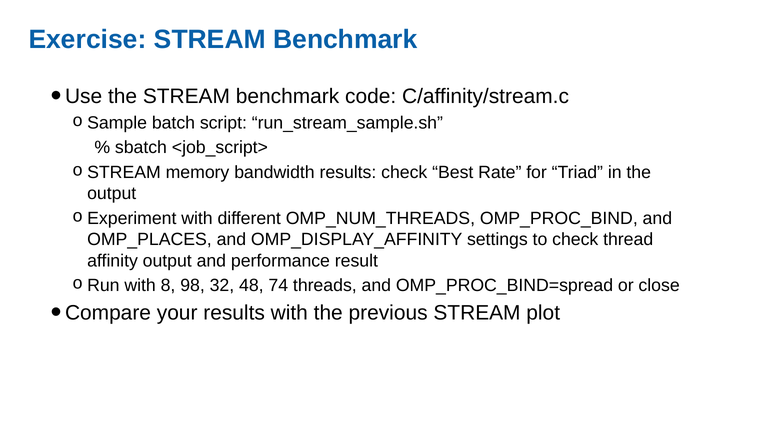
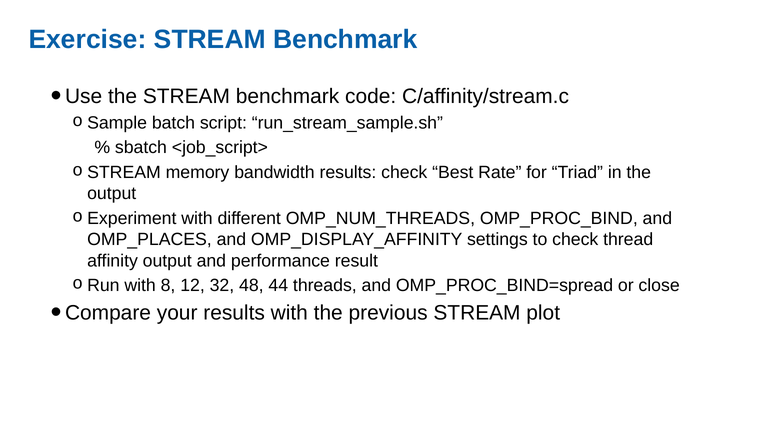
98: 98 -> 12
74: 74 -> 44
